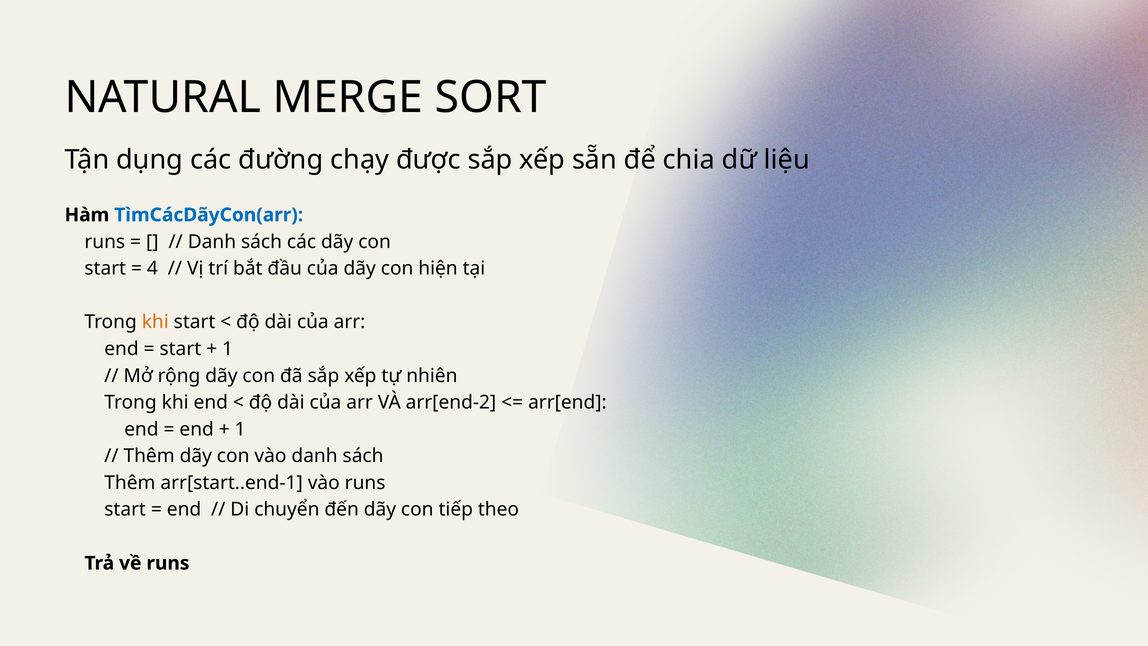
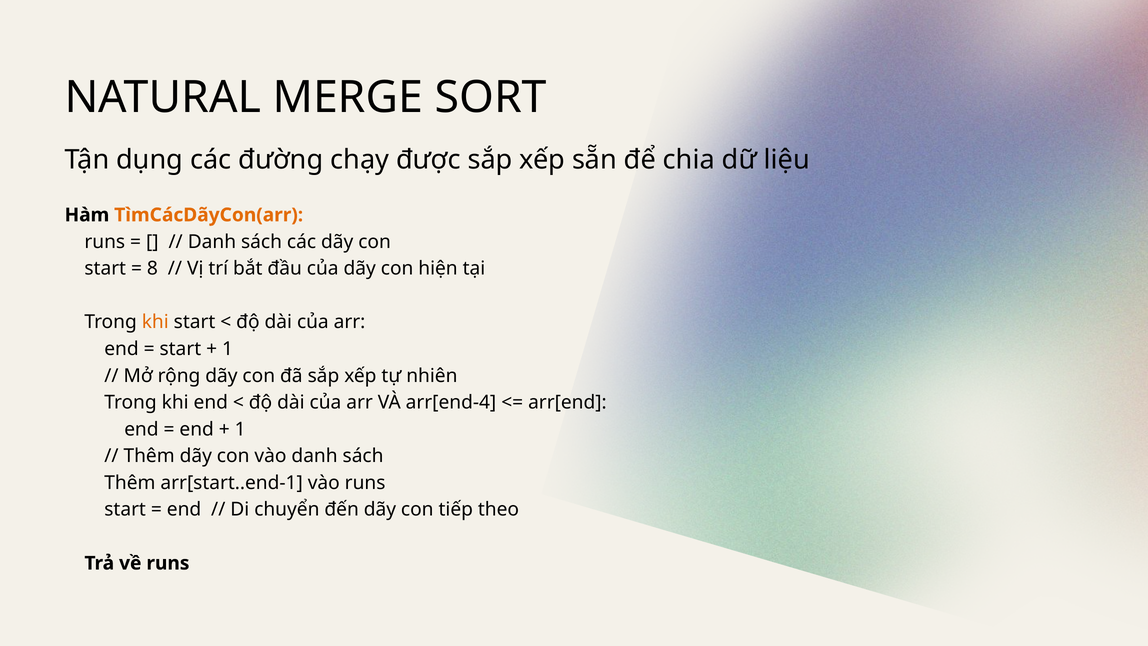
TìmCácDãyCon(arr colour: blue -> orange
4: 4 -> 8
arr[end-2: arr[end-2 -> arr[end-4
